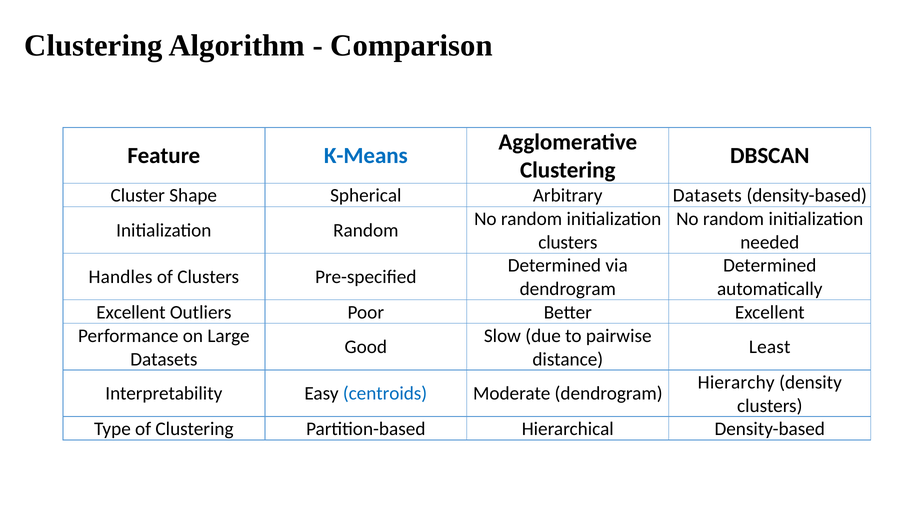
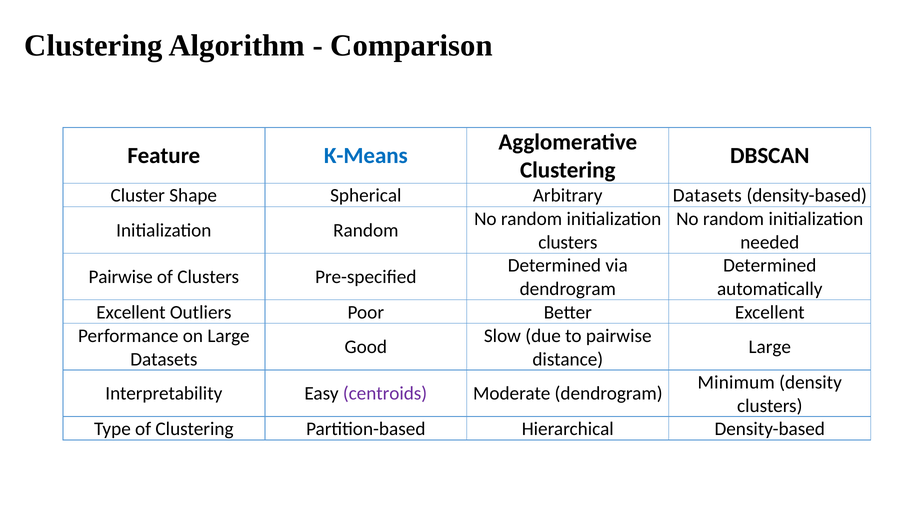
Handles at (120, 277): Handles -> Pairwise
Least at (770, 347): Least -> Large
Hierarchy: Hierarchy -> Minimum
centroids colour: blue -> purple
